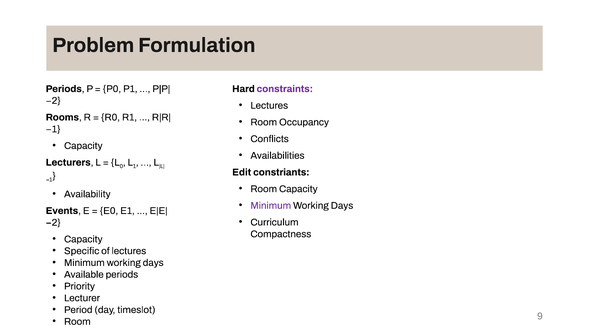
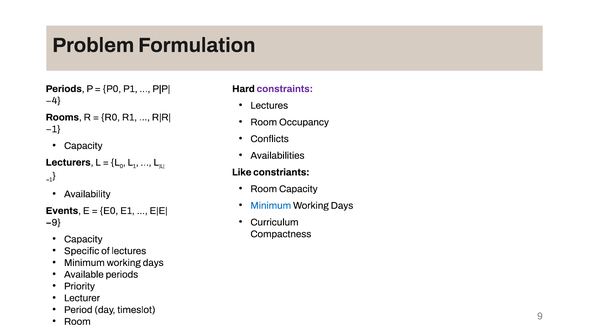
−2 at (53, 101): −2 -> −4
Edit: Edit -> Like
Minimum at (271, 206) colour: purple -> blue
−2 at (53, 223): −2 -> −9
